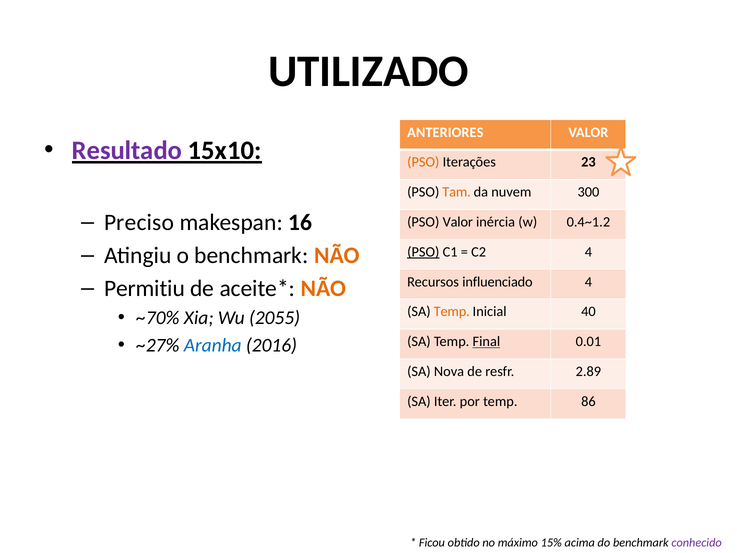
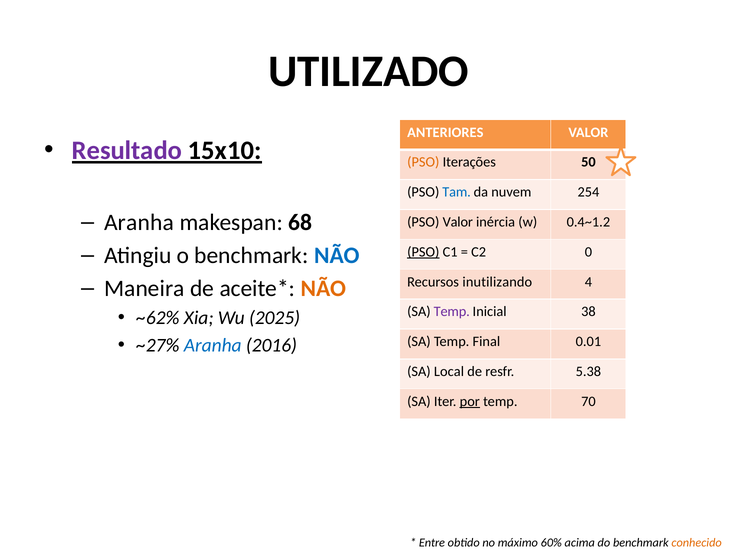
23: 23 -> 50
Tam colour: orange -> blue
300: 300 -> 254
Preciso at (139, 223): Preciso -> Aranha
16: 16 -> 68
NÃO at (337, 256) colour: orange -> blue
C2 4: 4 -> 0
influenciado: influenciado -> inutilizando
Permitiu: Permitiu -> Maneira
Temp at (452, 312) colour: orange -> purple
40: 40 -> 38
~70%: ~70% -> ~62%
2055: 2055 -> 2025
Final underline: present -> none
Nova: Nova -> Local
2.89: 2.89 -> 5.38
por underline: none -> present
86: 86 -> 70
Ficou: Ficou -> Entre
15%: 15% -> 60%
conhecido colour: purple -> orange
